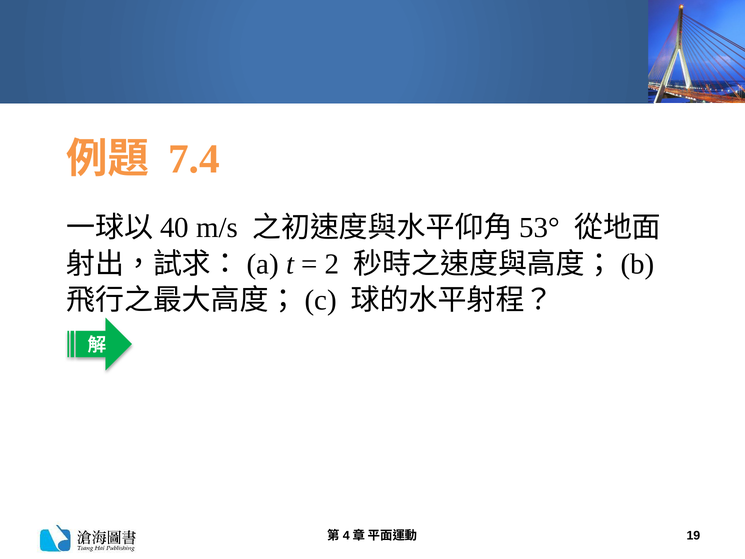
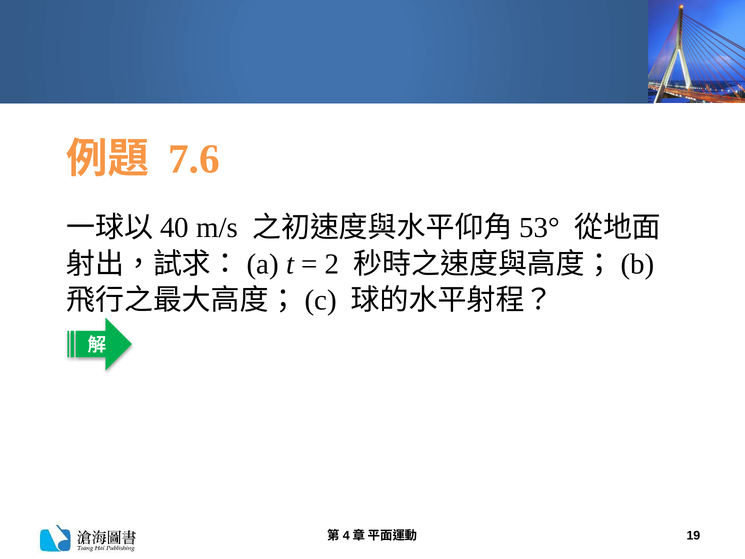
7.4: 7.4 -> 7.6
